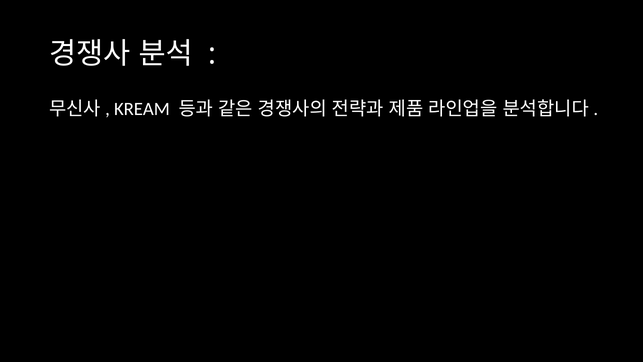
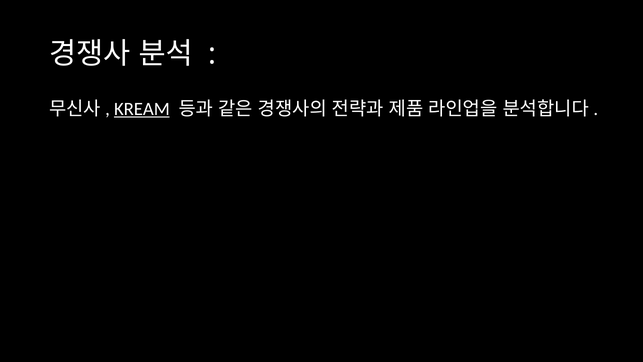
KREAM underline: none -> present
